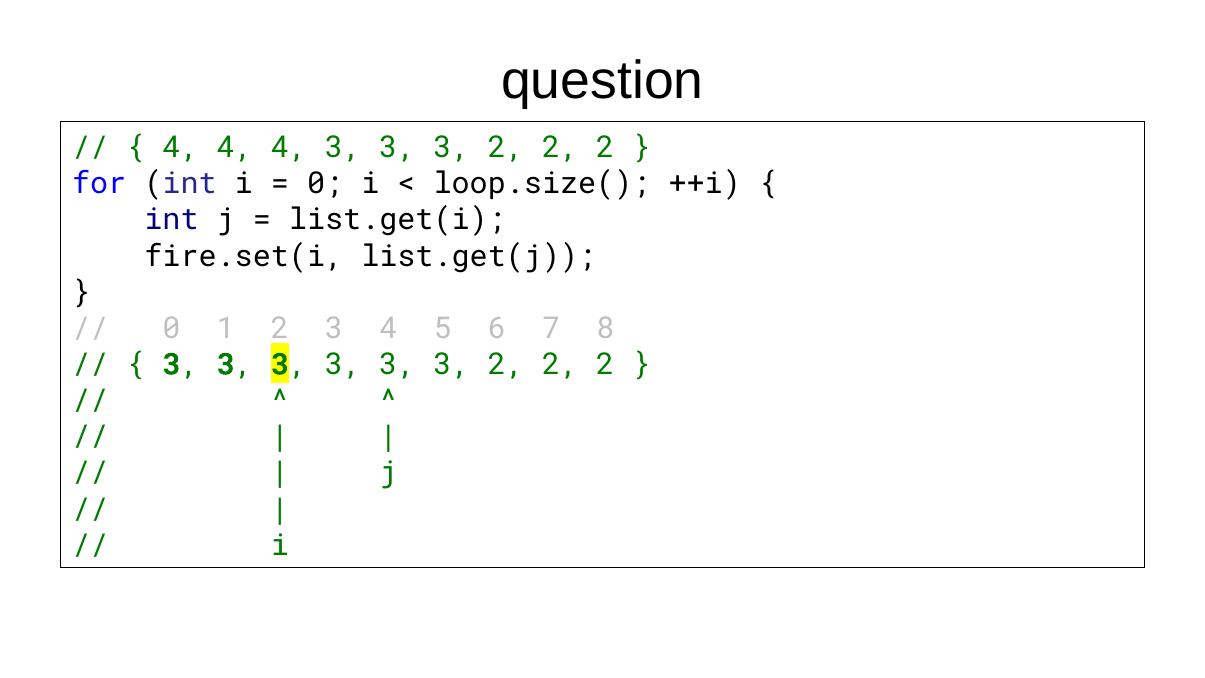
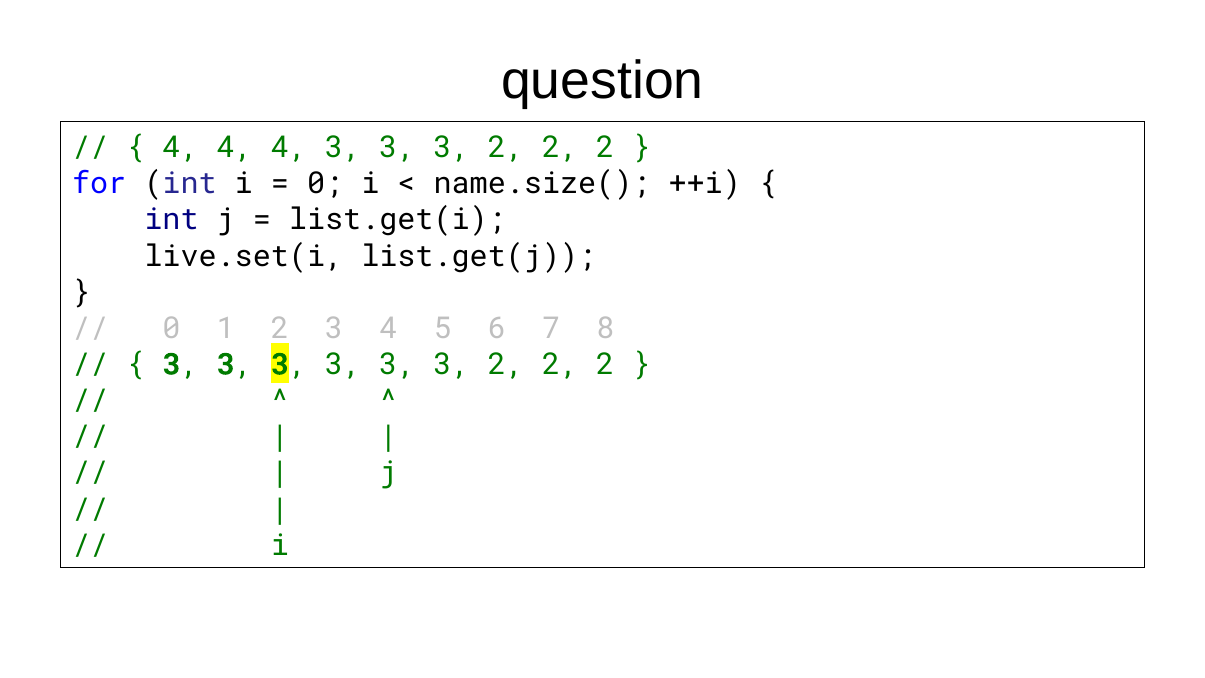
loop.size(: loop.size( -> name.size(
fire.set(i: fire.set(i -> live.set(i
